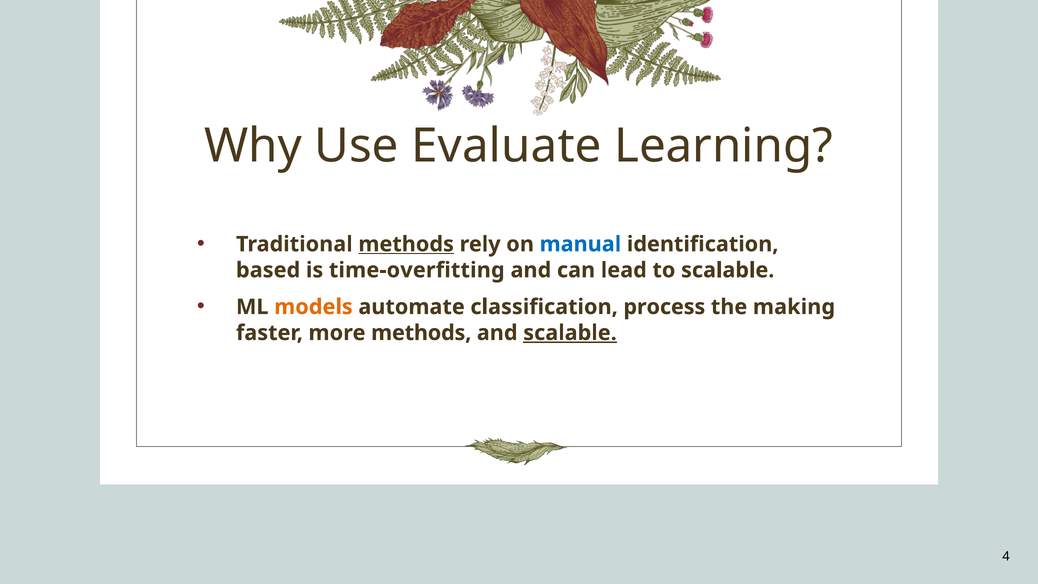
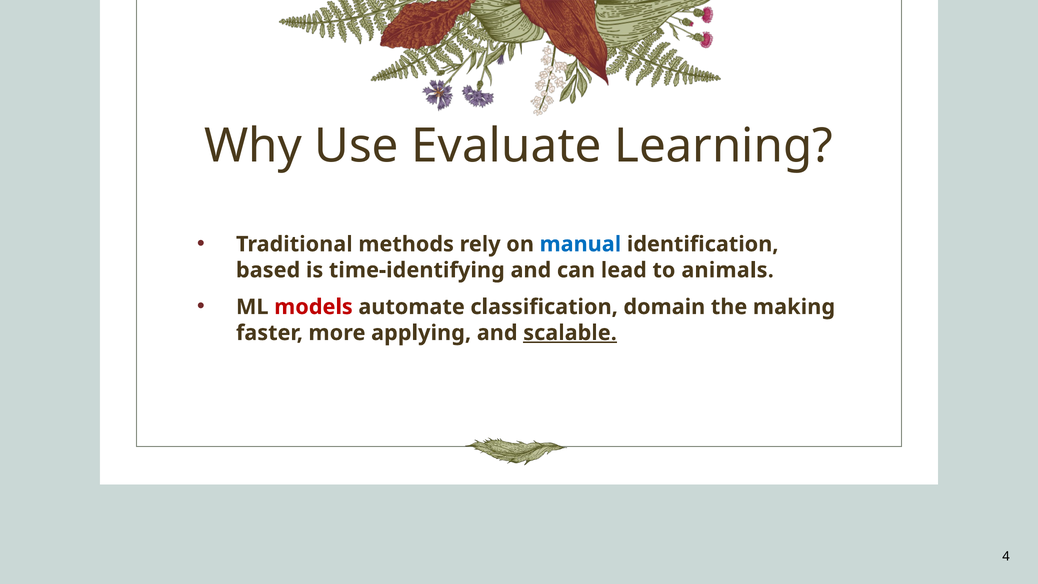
methods at (406, 244) underline: present -> none
time-overfitting: time-overfitting -> time-identifying
to scalable: scalable -> animals
models colour: orange -> red
process: process -> domain
more methods: methods -> applying
